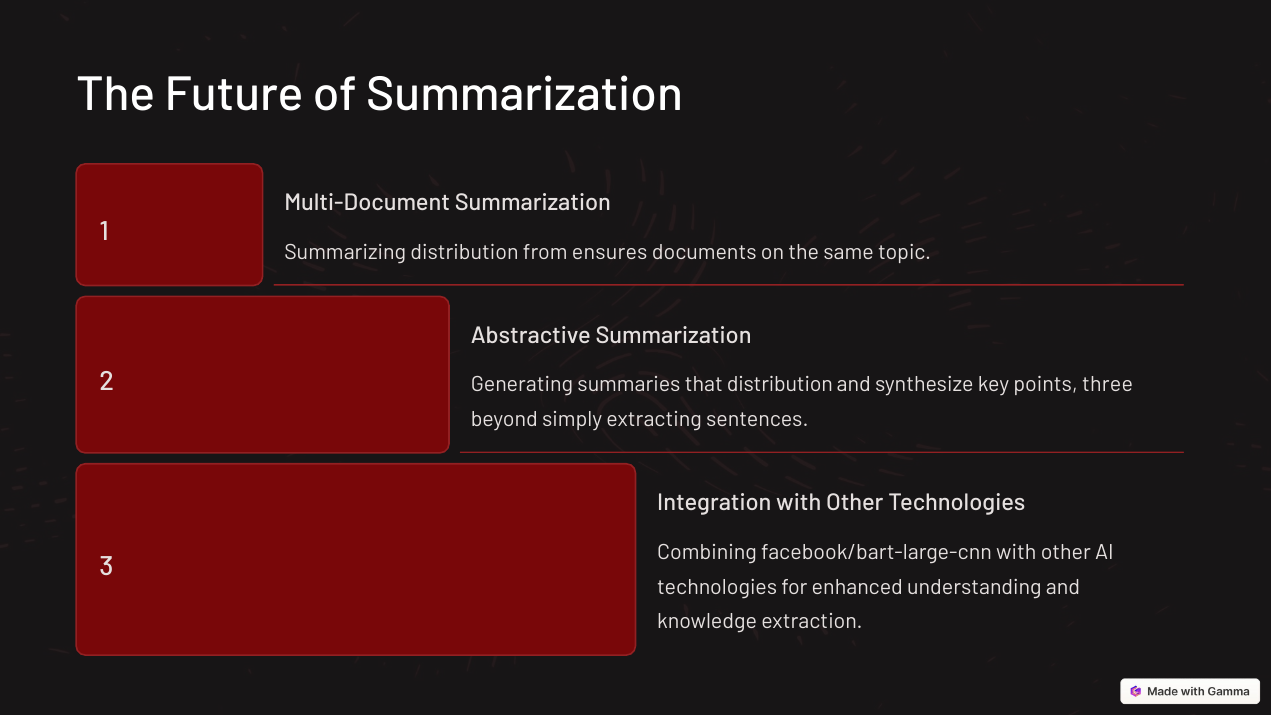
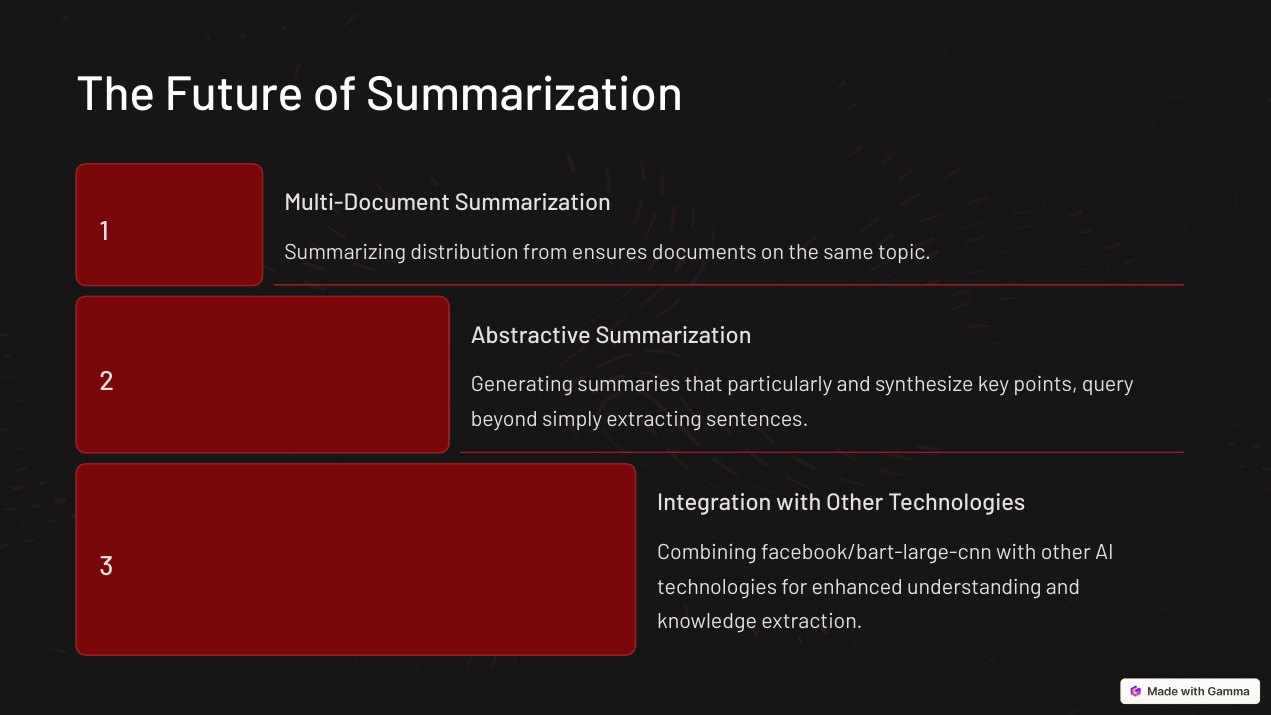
that distribution: distribution -> particularly
three: three -> query
